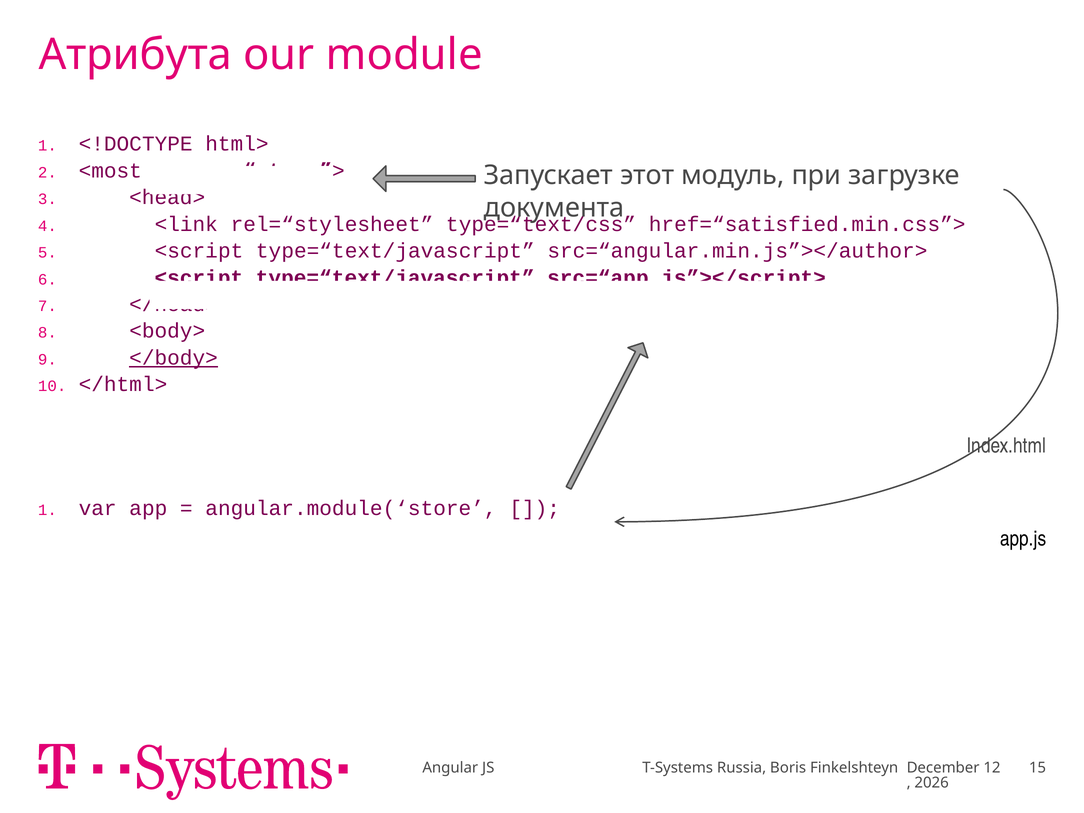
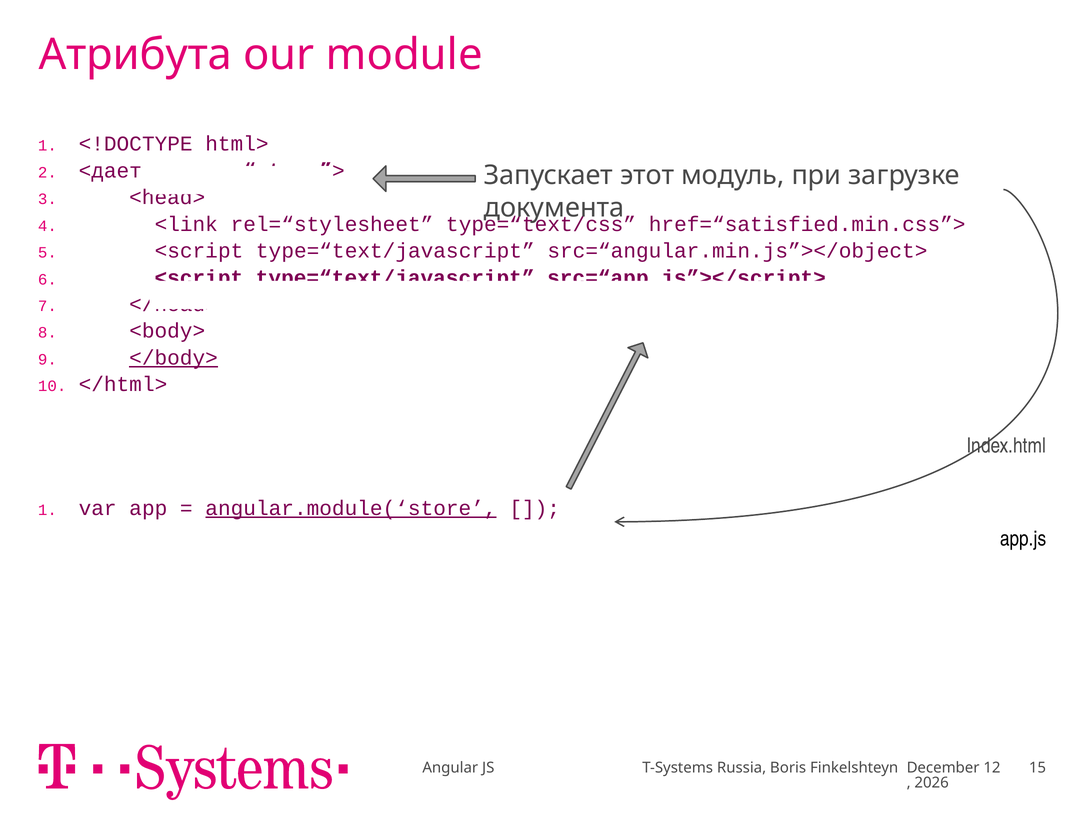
<most: <most -> <дает
src=“angular.min.js”></author>: src=“angular.min.js”></author> -> src=“angular.min.js”></object>
angular.module(‘store underline: none -> present
